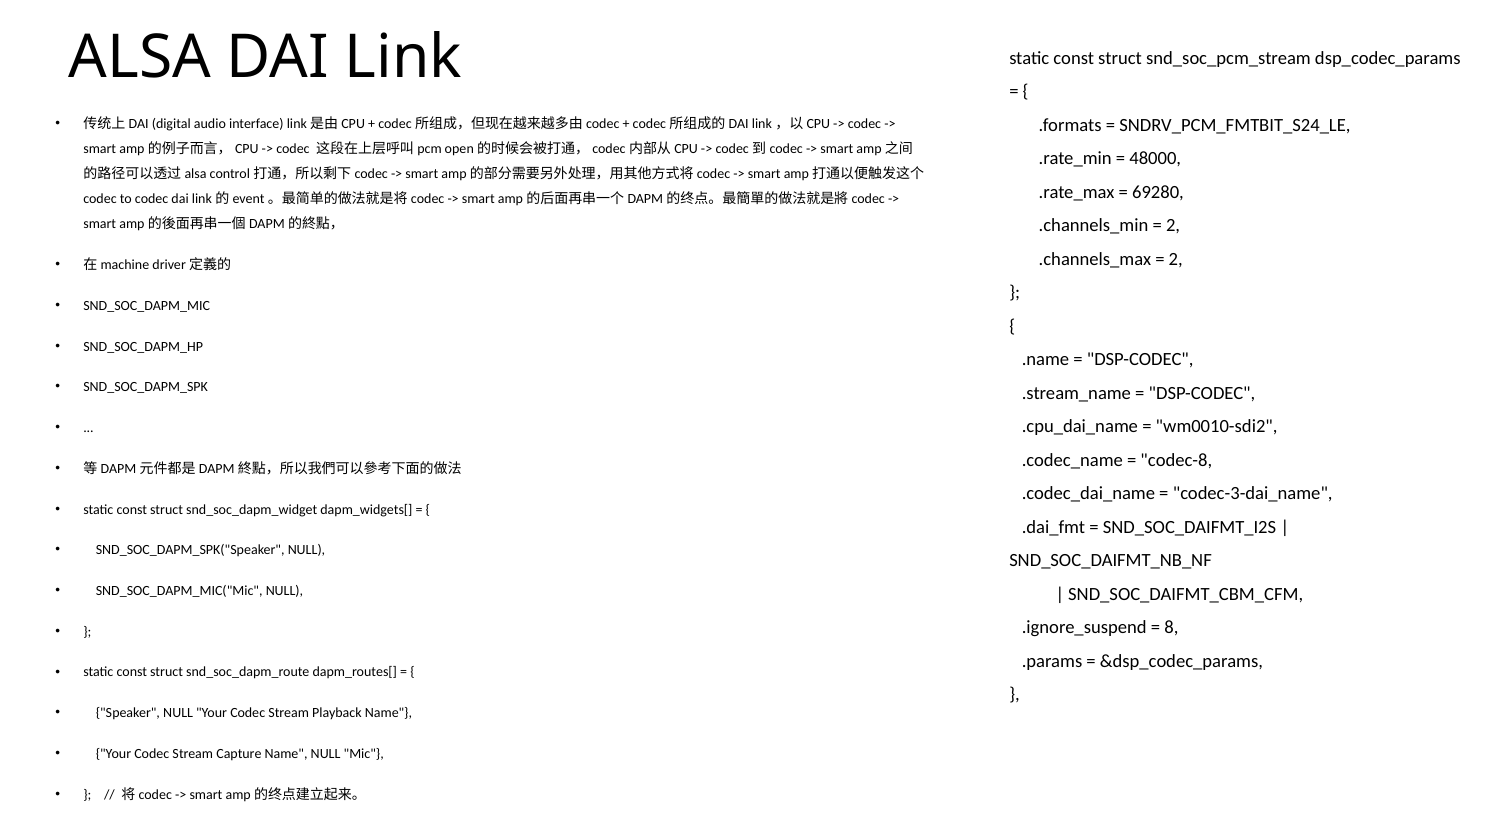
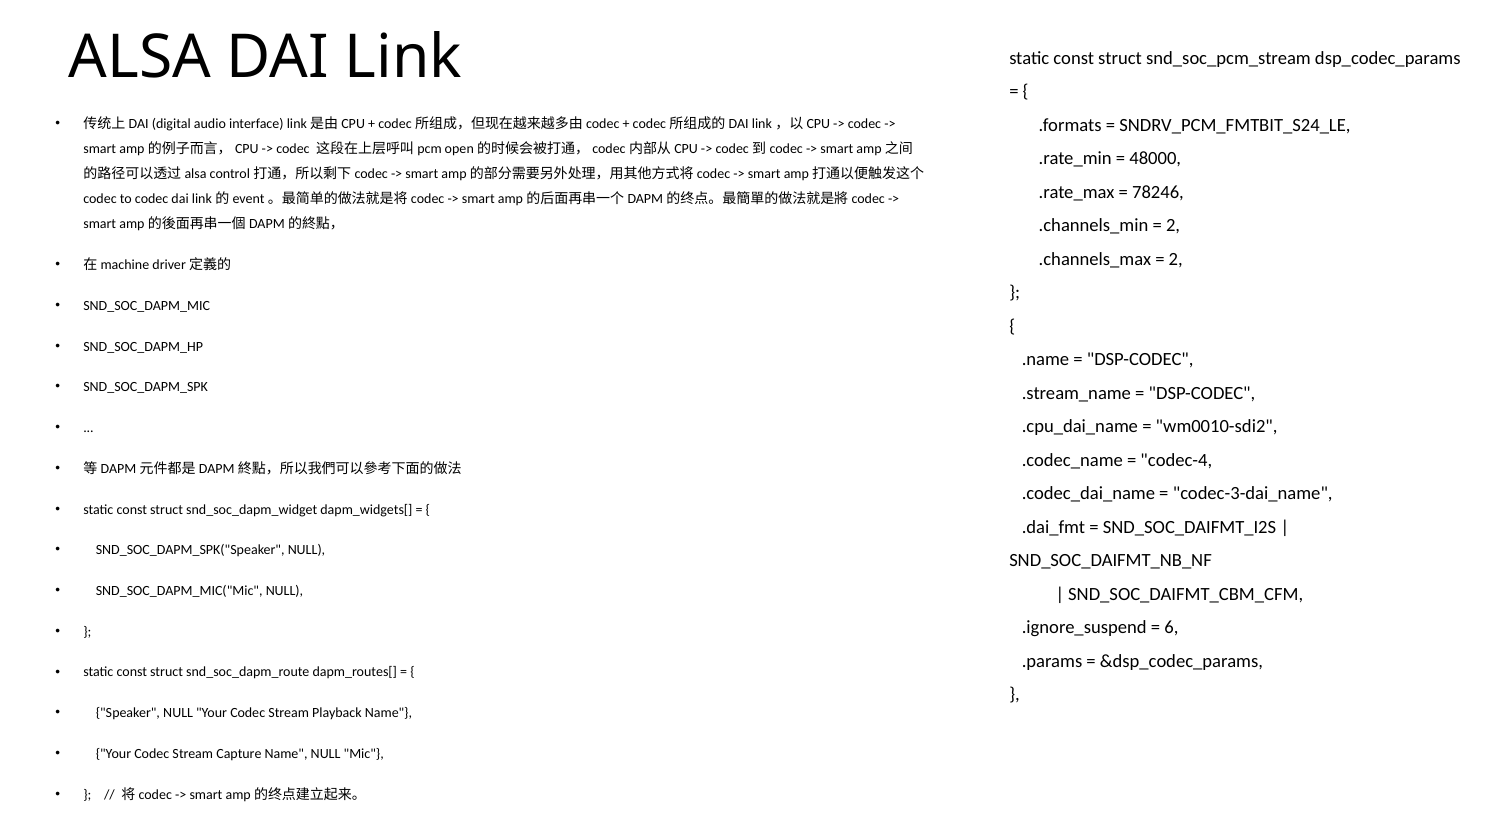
69280: 69280 -> 78246
codec-8: codec-8 -> codec-4
8: 8 -> 6
